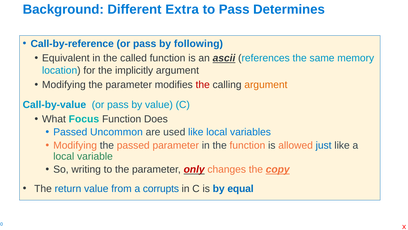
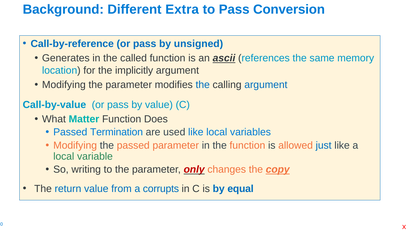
Determines: Determines -> Conversion
following: following -> unsigned
Equivalent: Equivalent -> Generates
the at (203, 85) colour: red -> blue
argument at (266, 85) colour: orange -> blue
Focus: Focus -> Matter
Uncommon: Uncommon -> Termination
